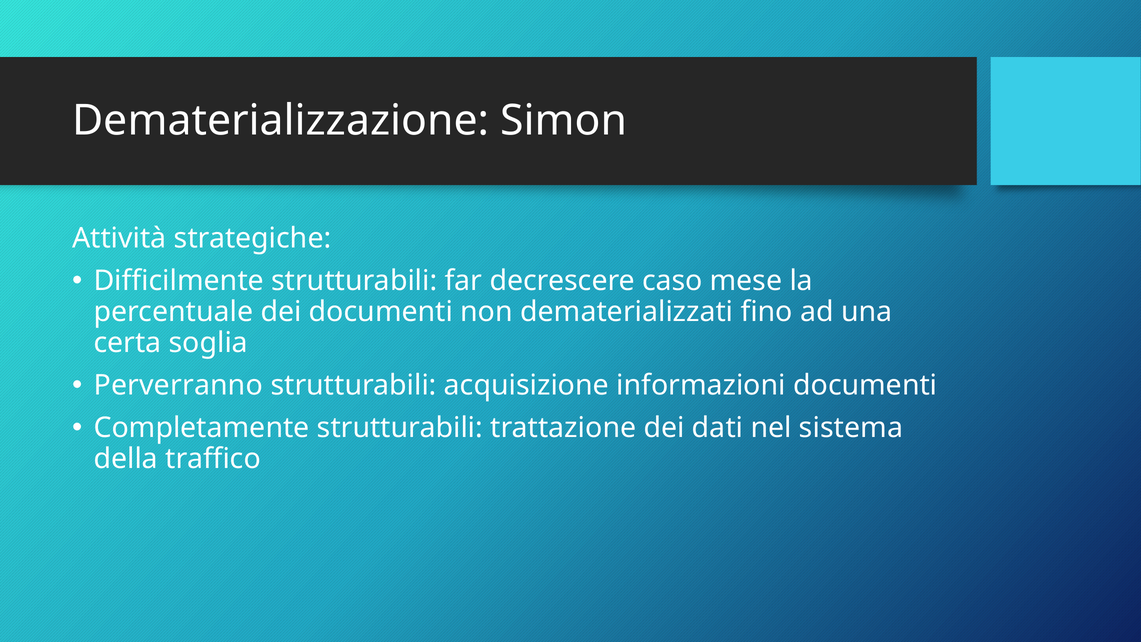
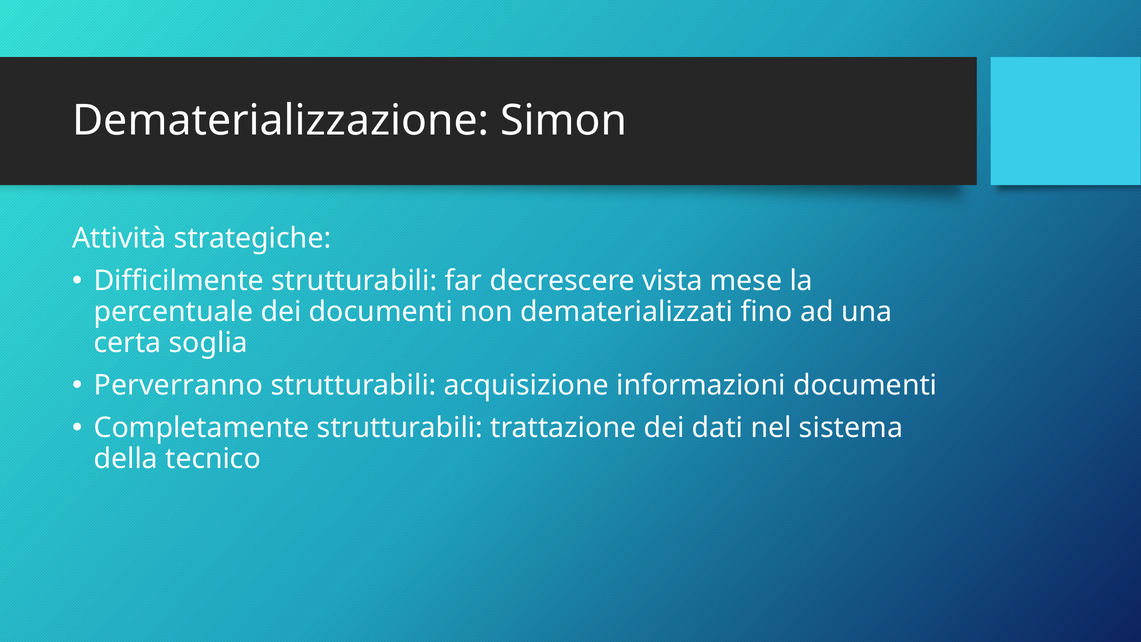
caso: caso -> vista
traffico: traffico -> tecnico
